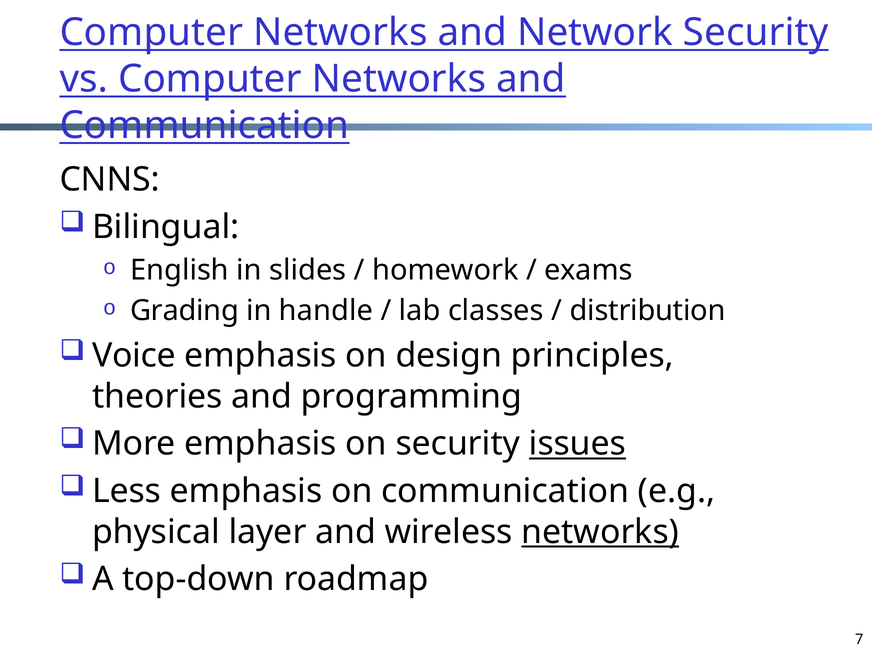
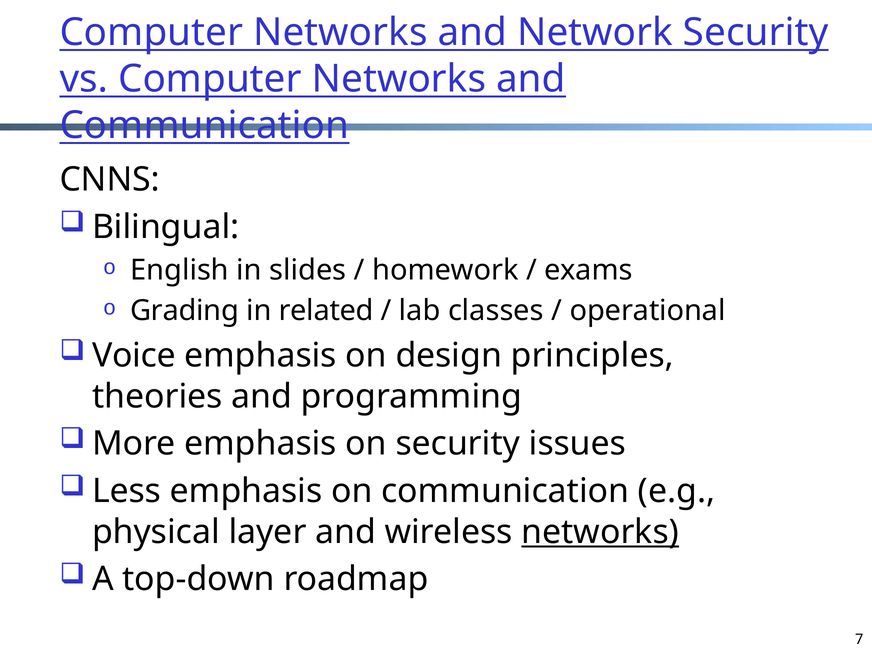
handle: handle -> related
distribution: distribution -> operational
issues underline: present -> none
